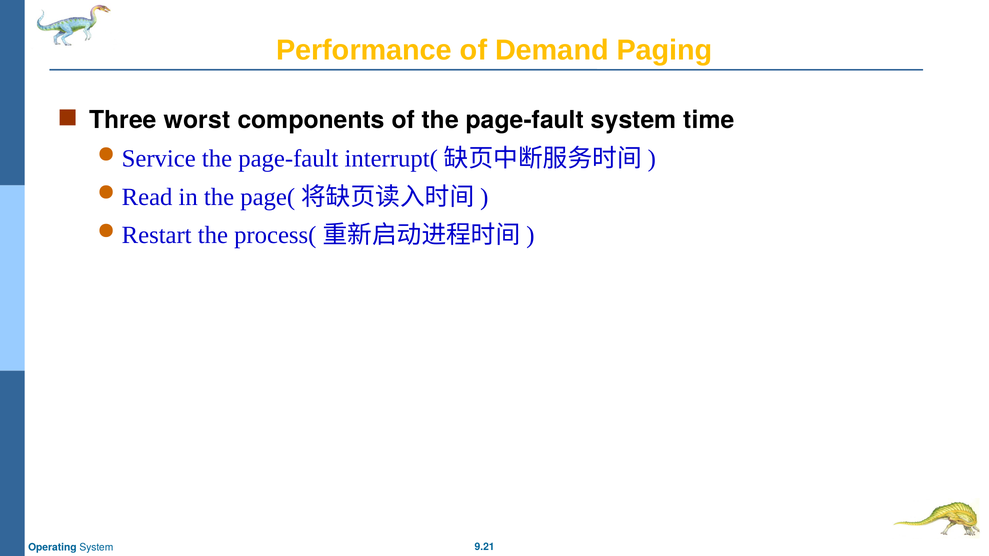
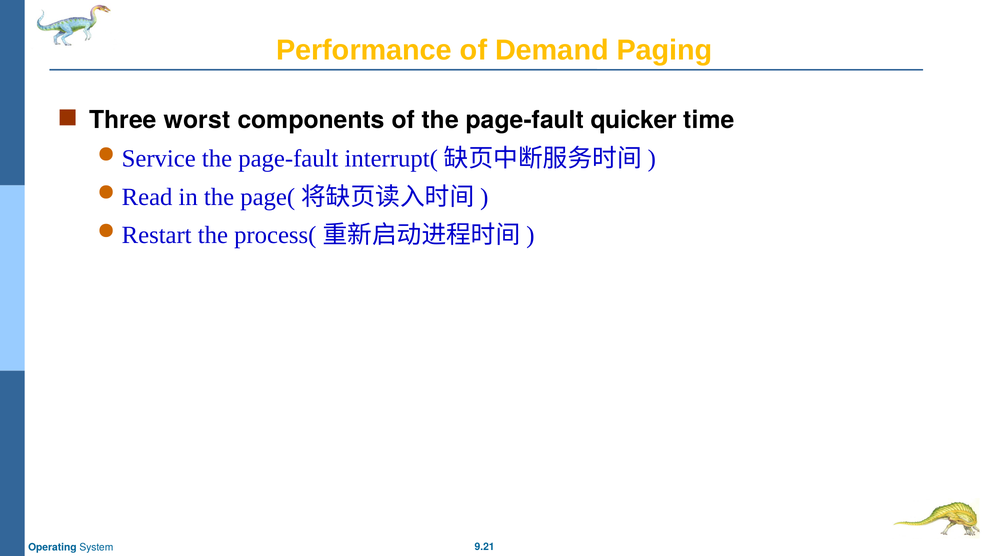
page-fault system: system -> quicker
